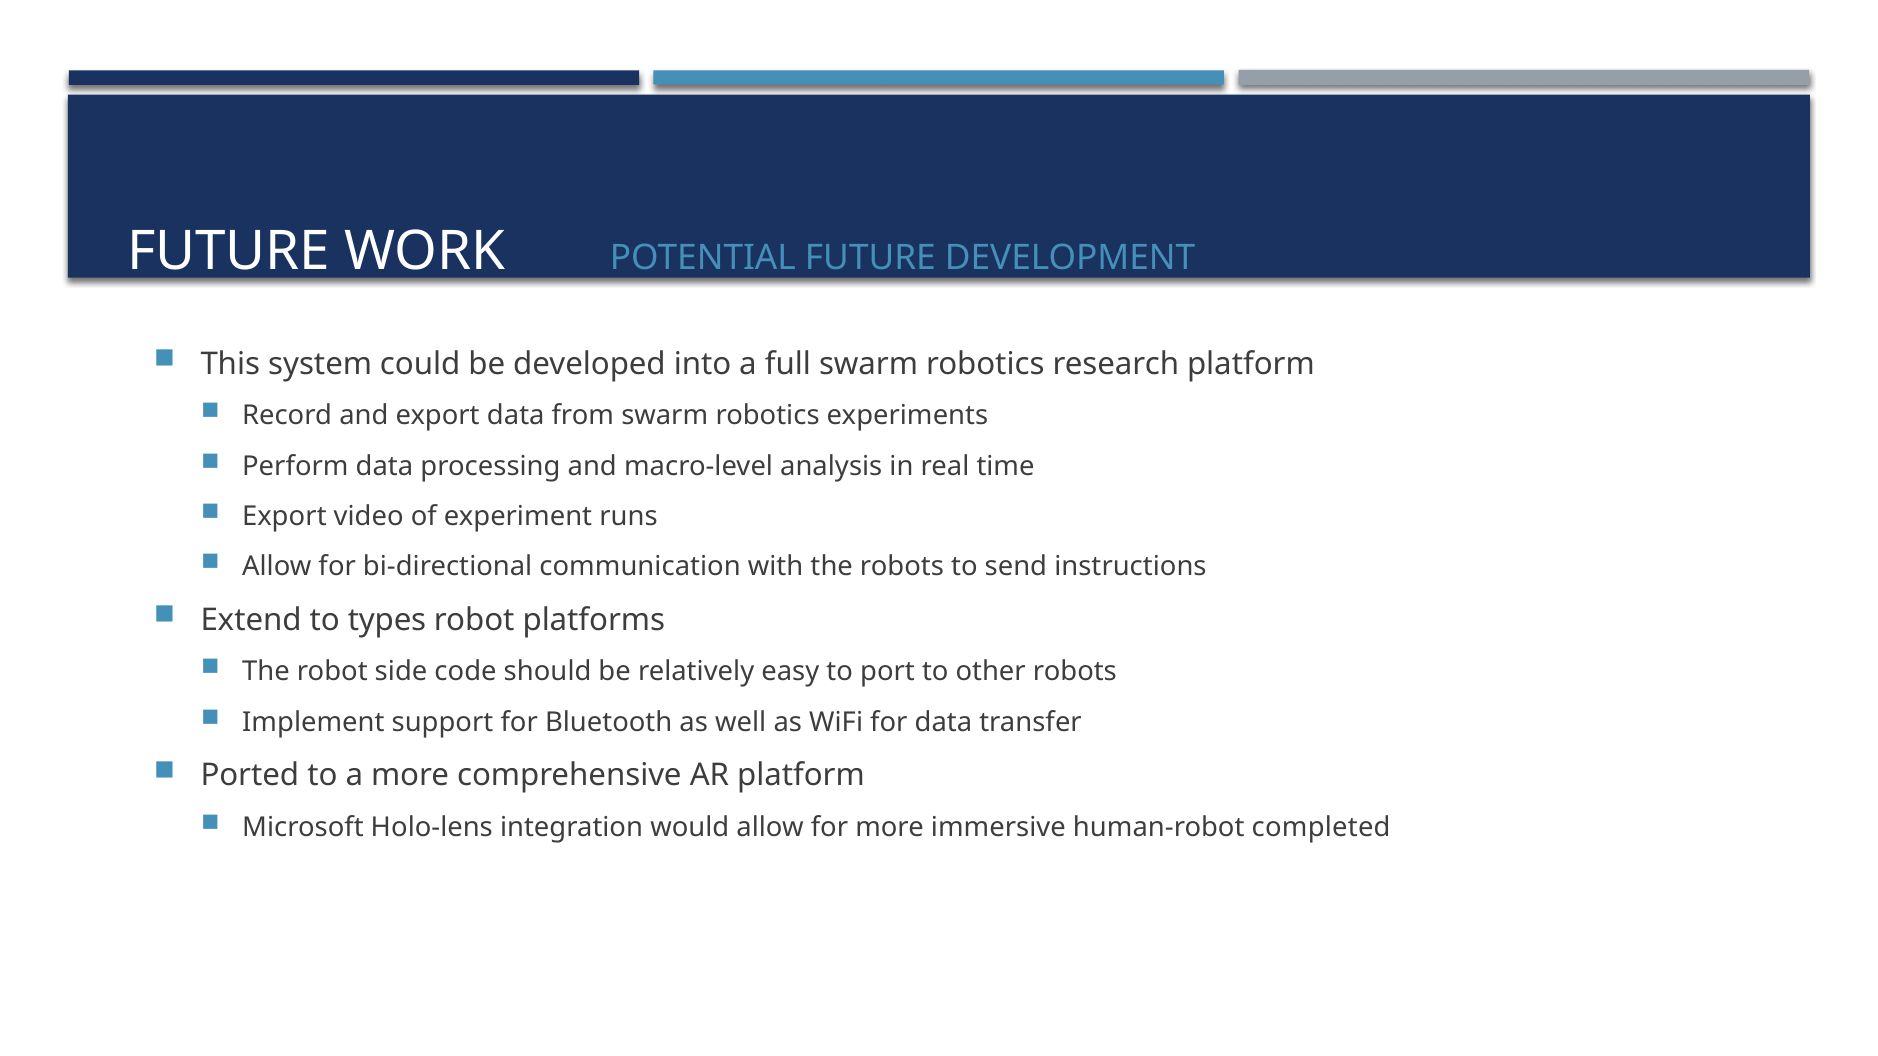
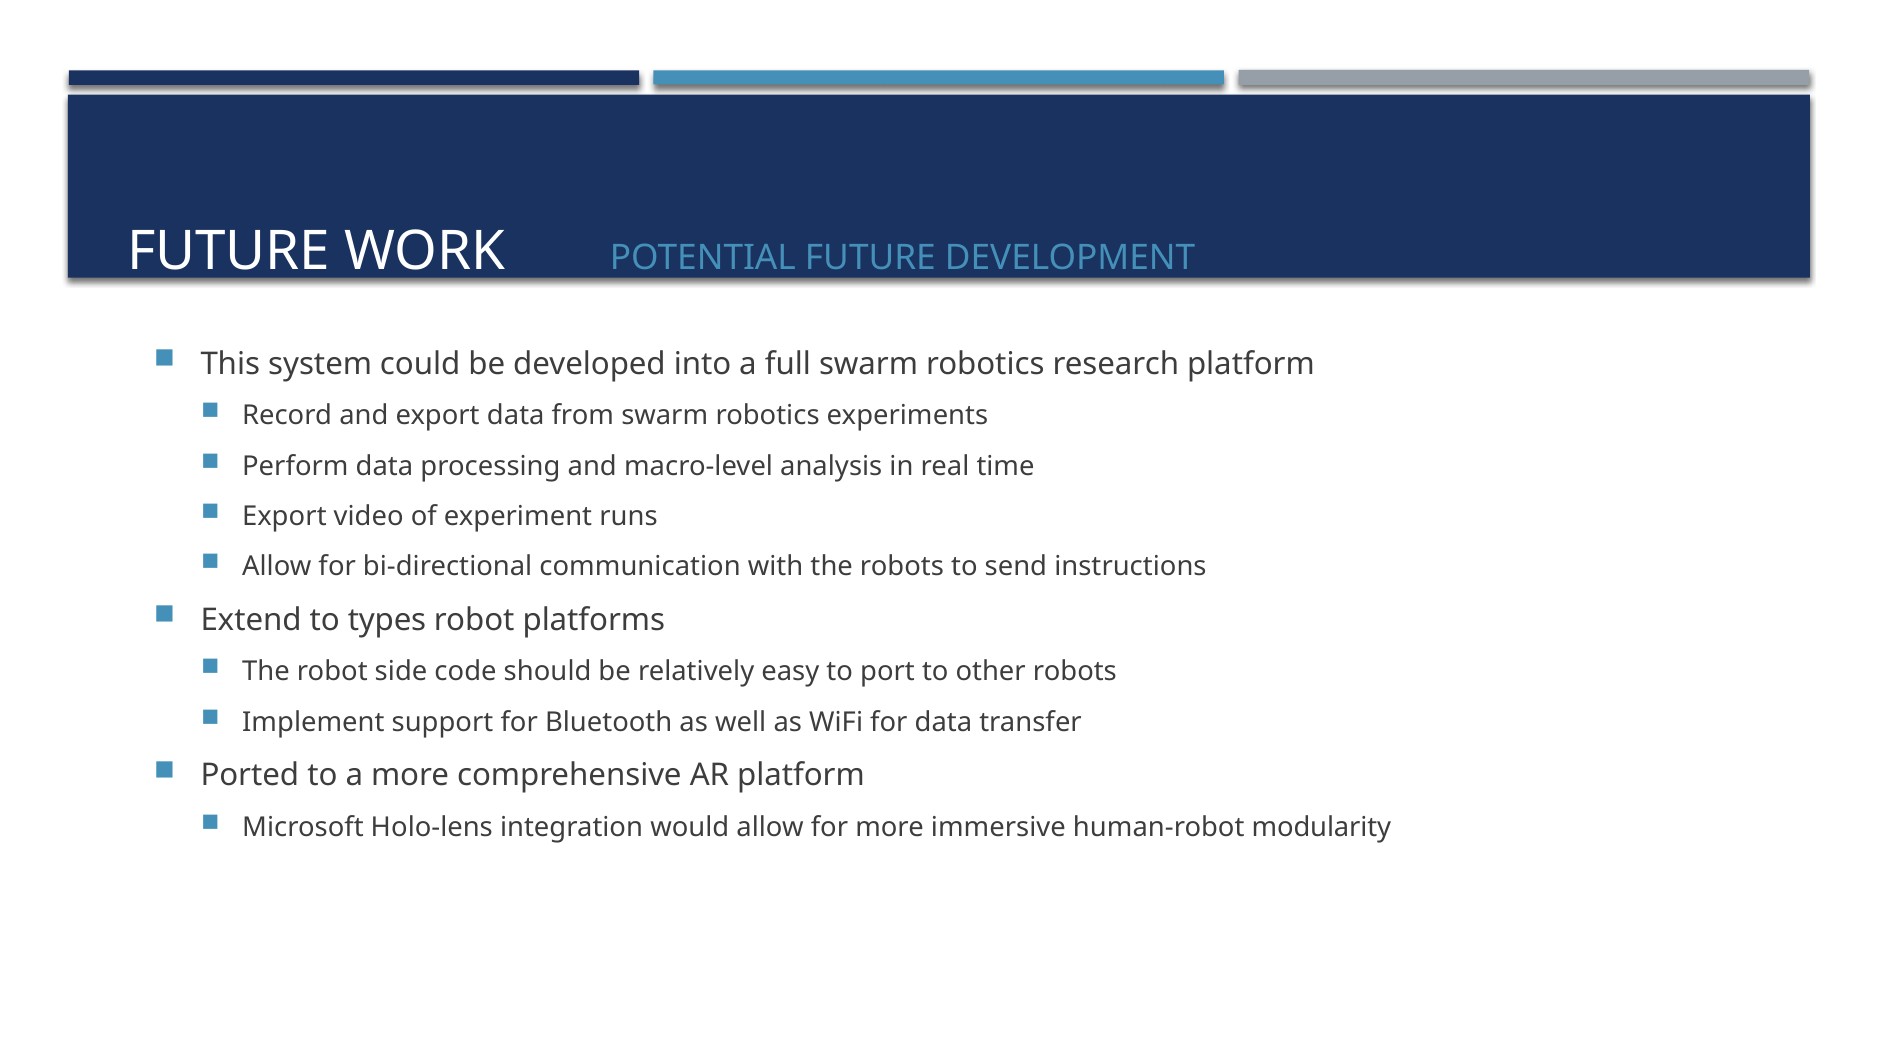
completed: completed -> modularity
